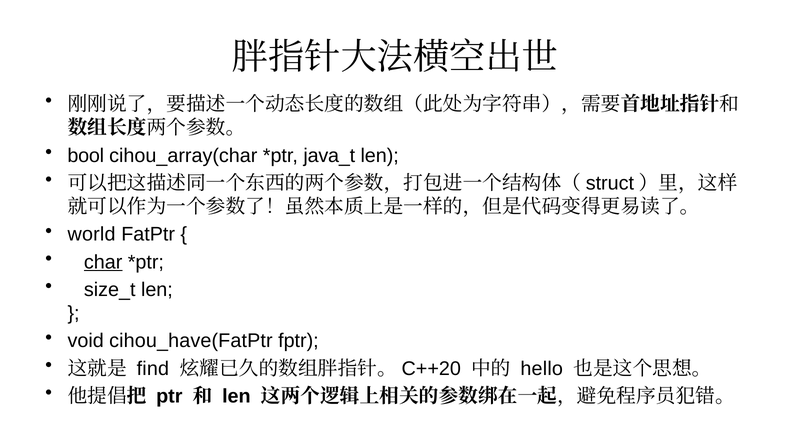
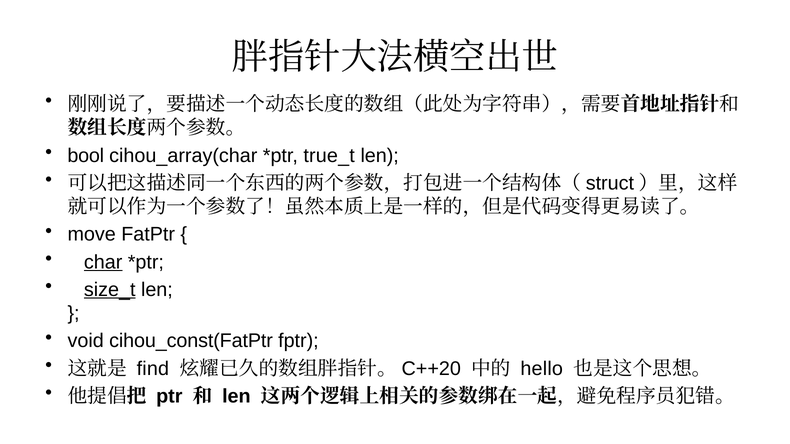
java_t: java_t -> true_t
world: world -> move
size_t underline: none -> present
cihou_have(FatPtr: cihou_have(FatPtr -> cihou_const(FatPtr
